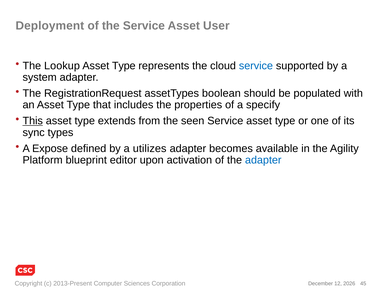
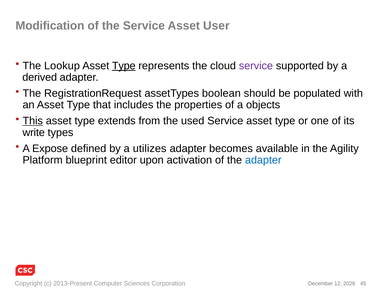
Deployment: Deployment -> Modification
Type at (124, 66) underline: none -> present
service at (256, 66) colour: blue -> purple
system: system -> derived
specify: specify -> objects
seen: seen -> used
sync: sync -> write
